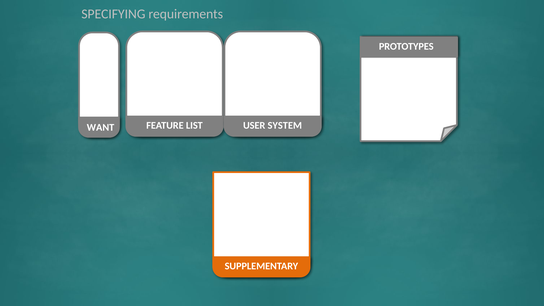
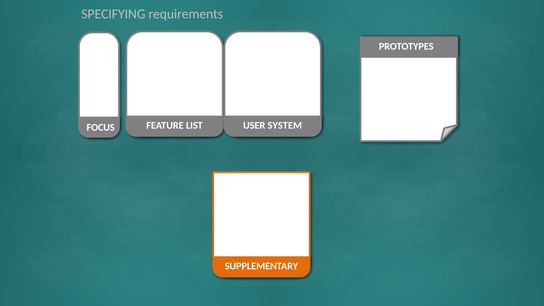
WANT: WANT -> FOCUS
